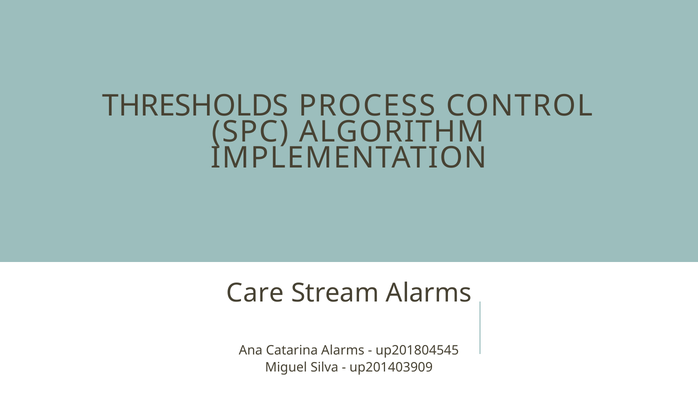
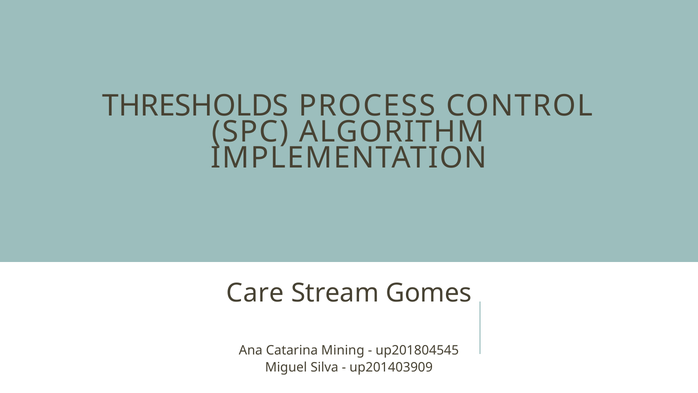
Stream Alarms: Alarms -> Gomes
Catarina Alarms: Alarms -> Mining
